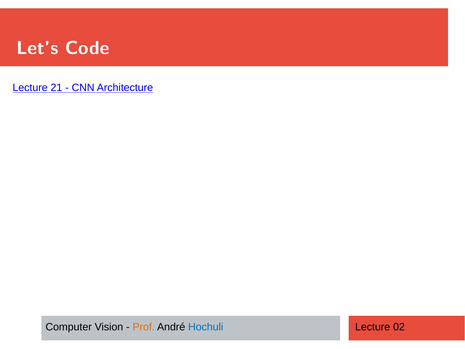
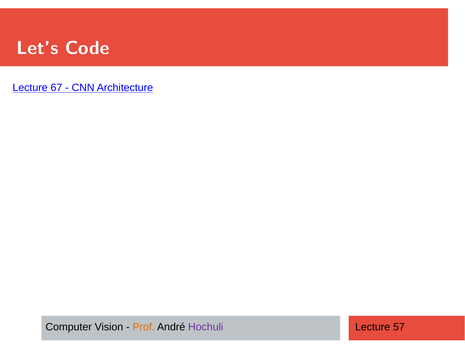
21: 21 -> 67
Hochuli colour: blue -> purple
02: 02 -> 57
